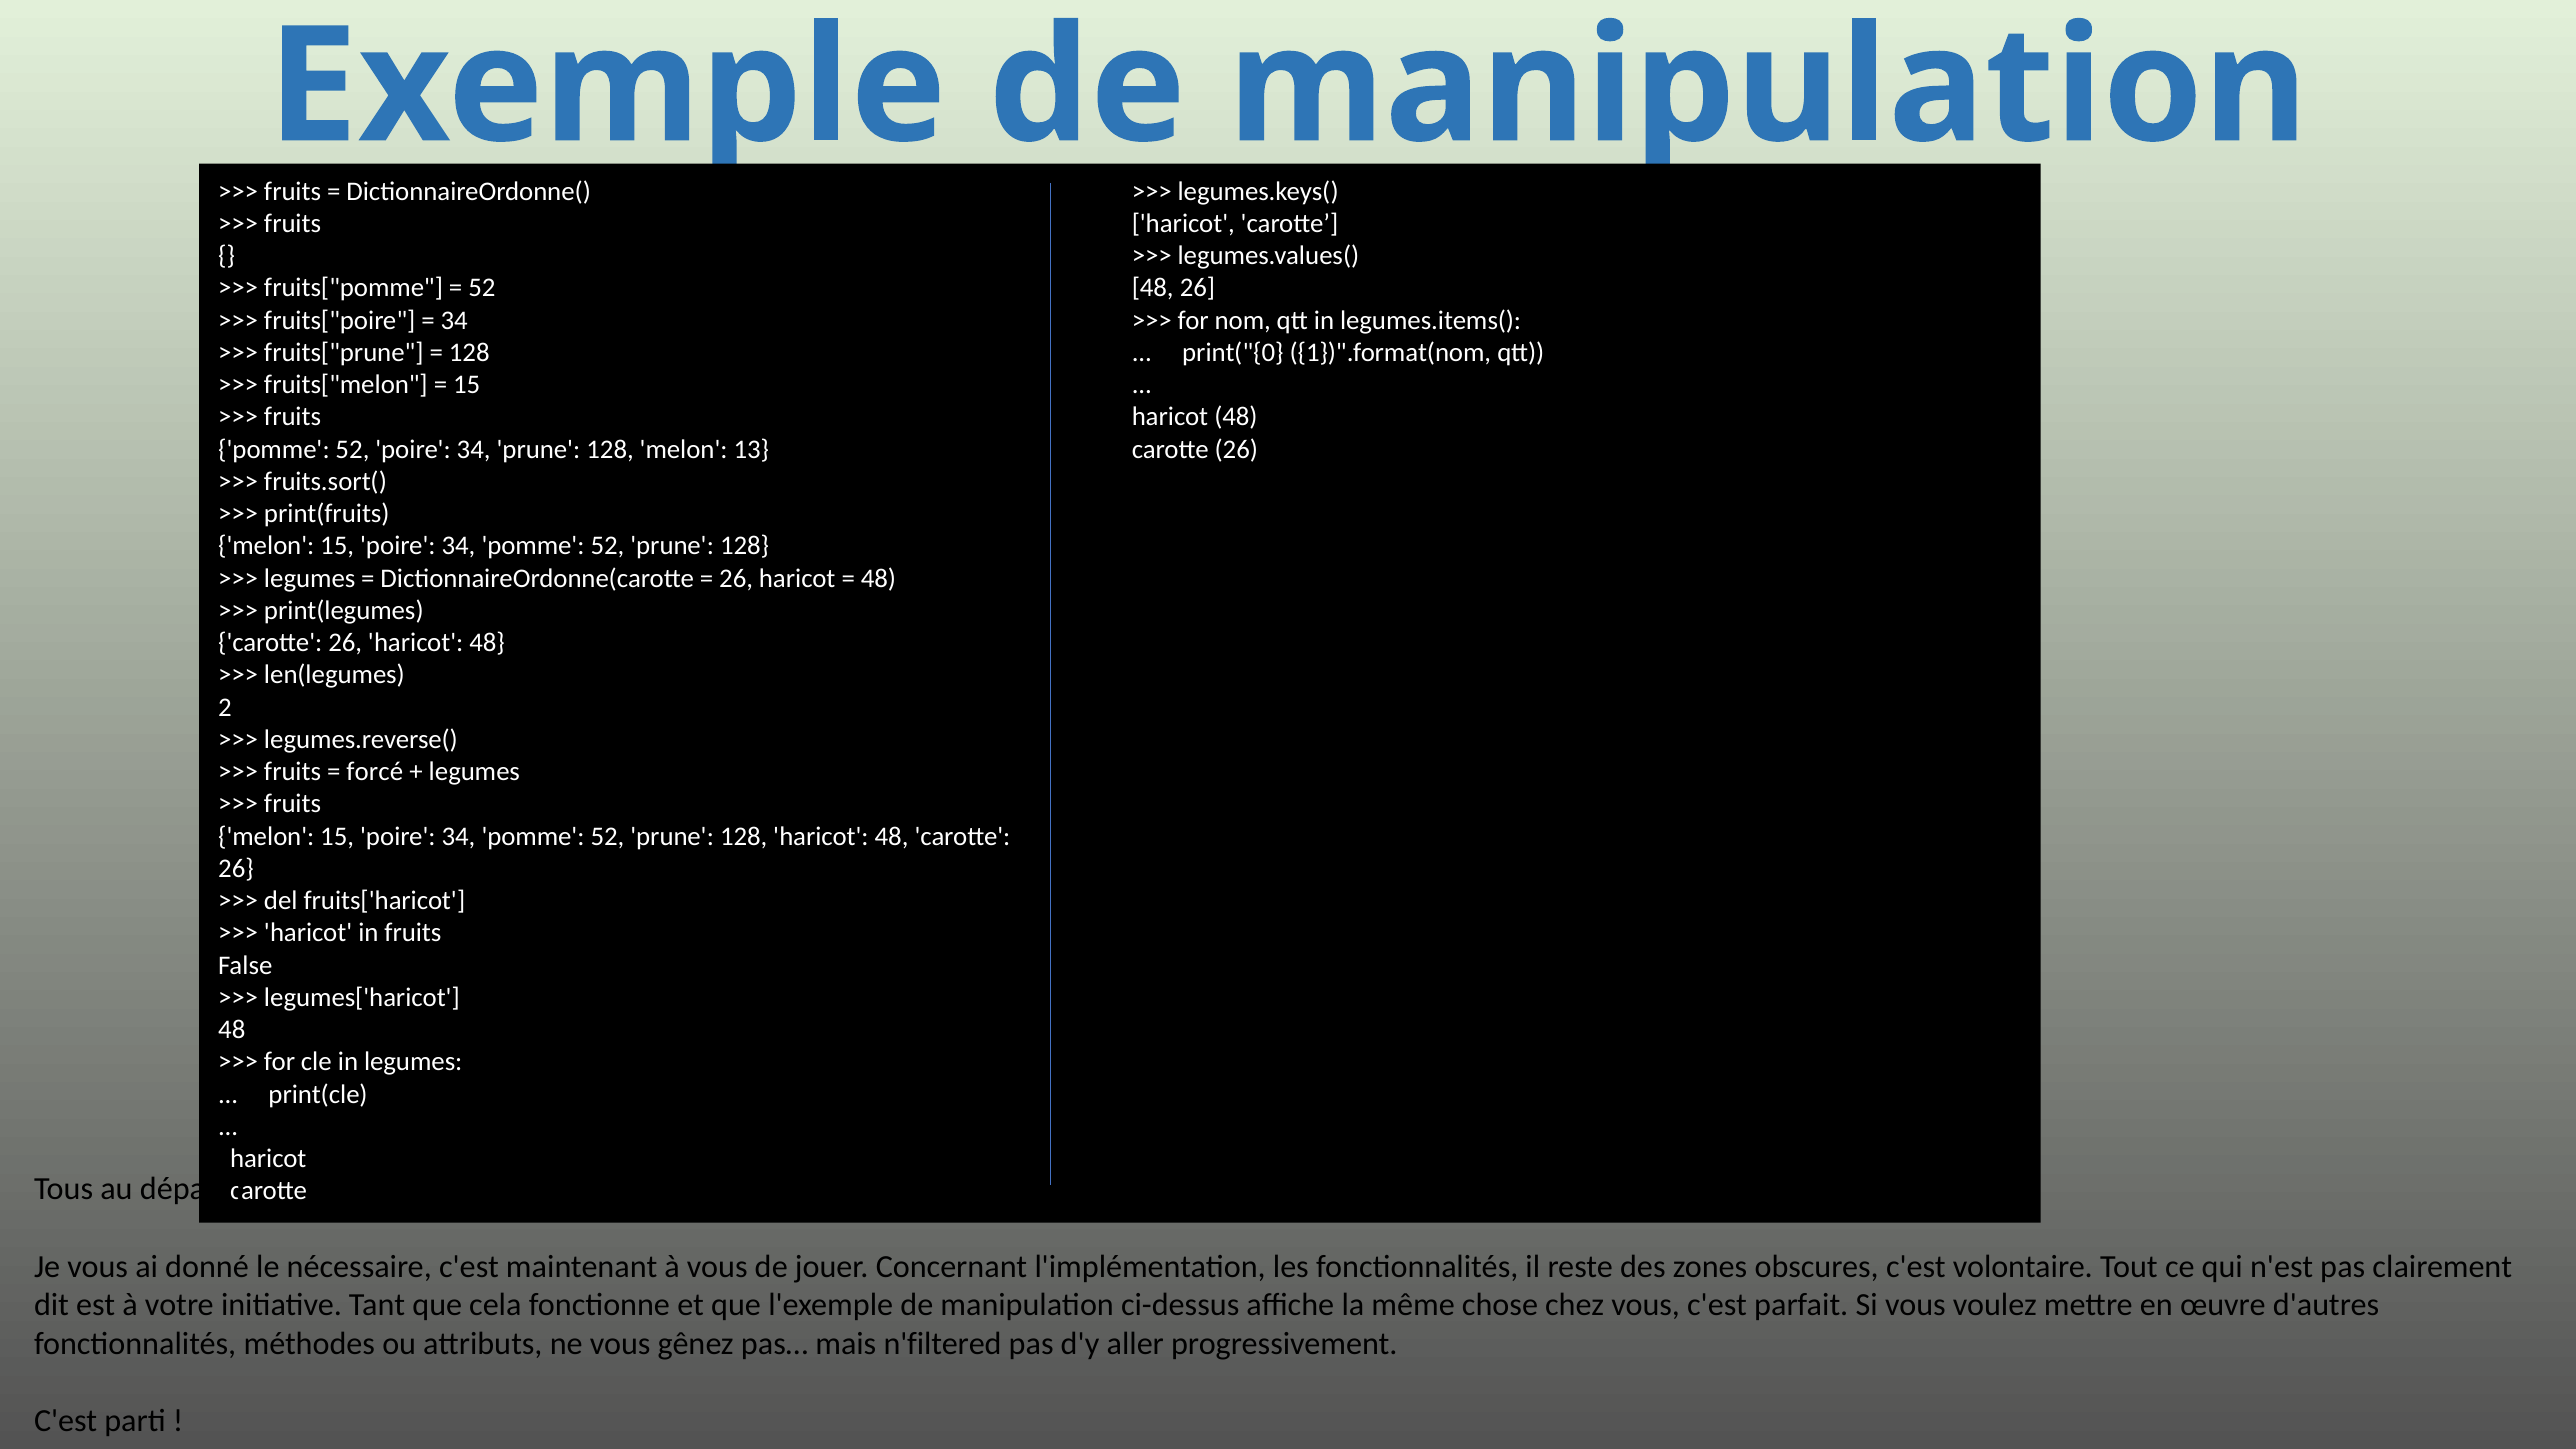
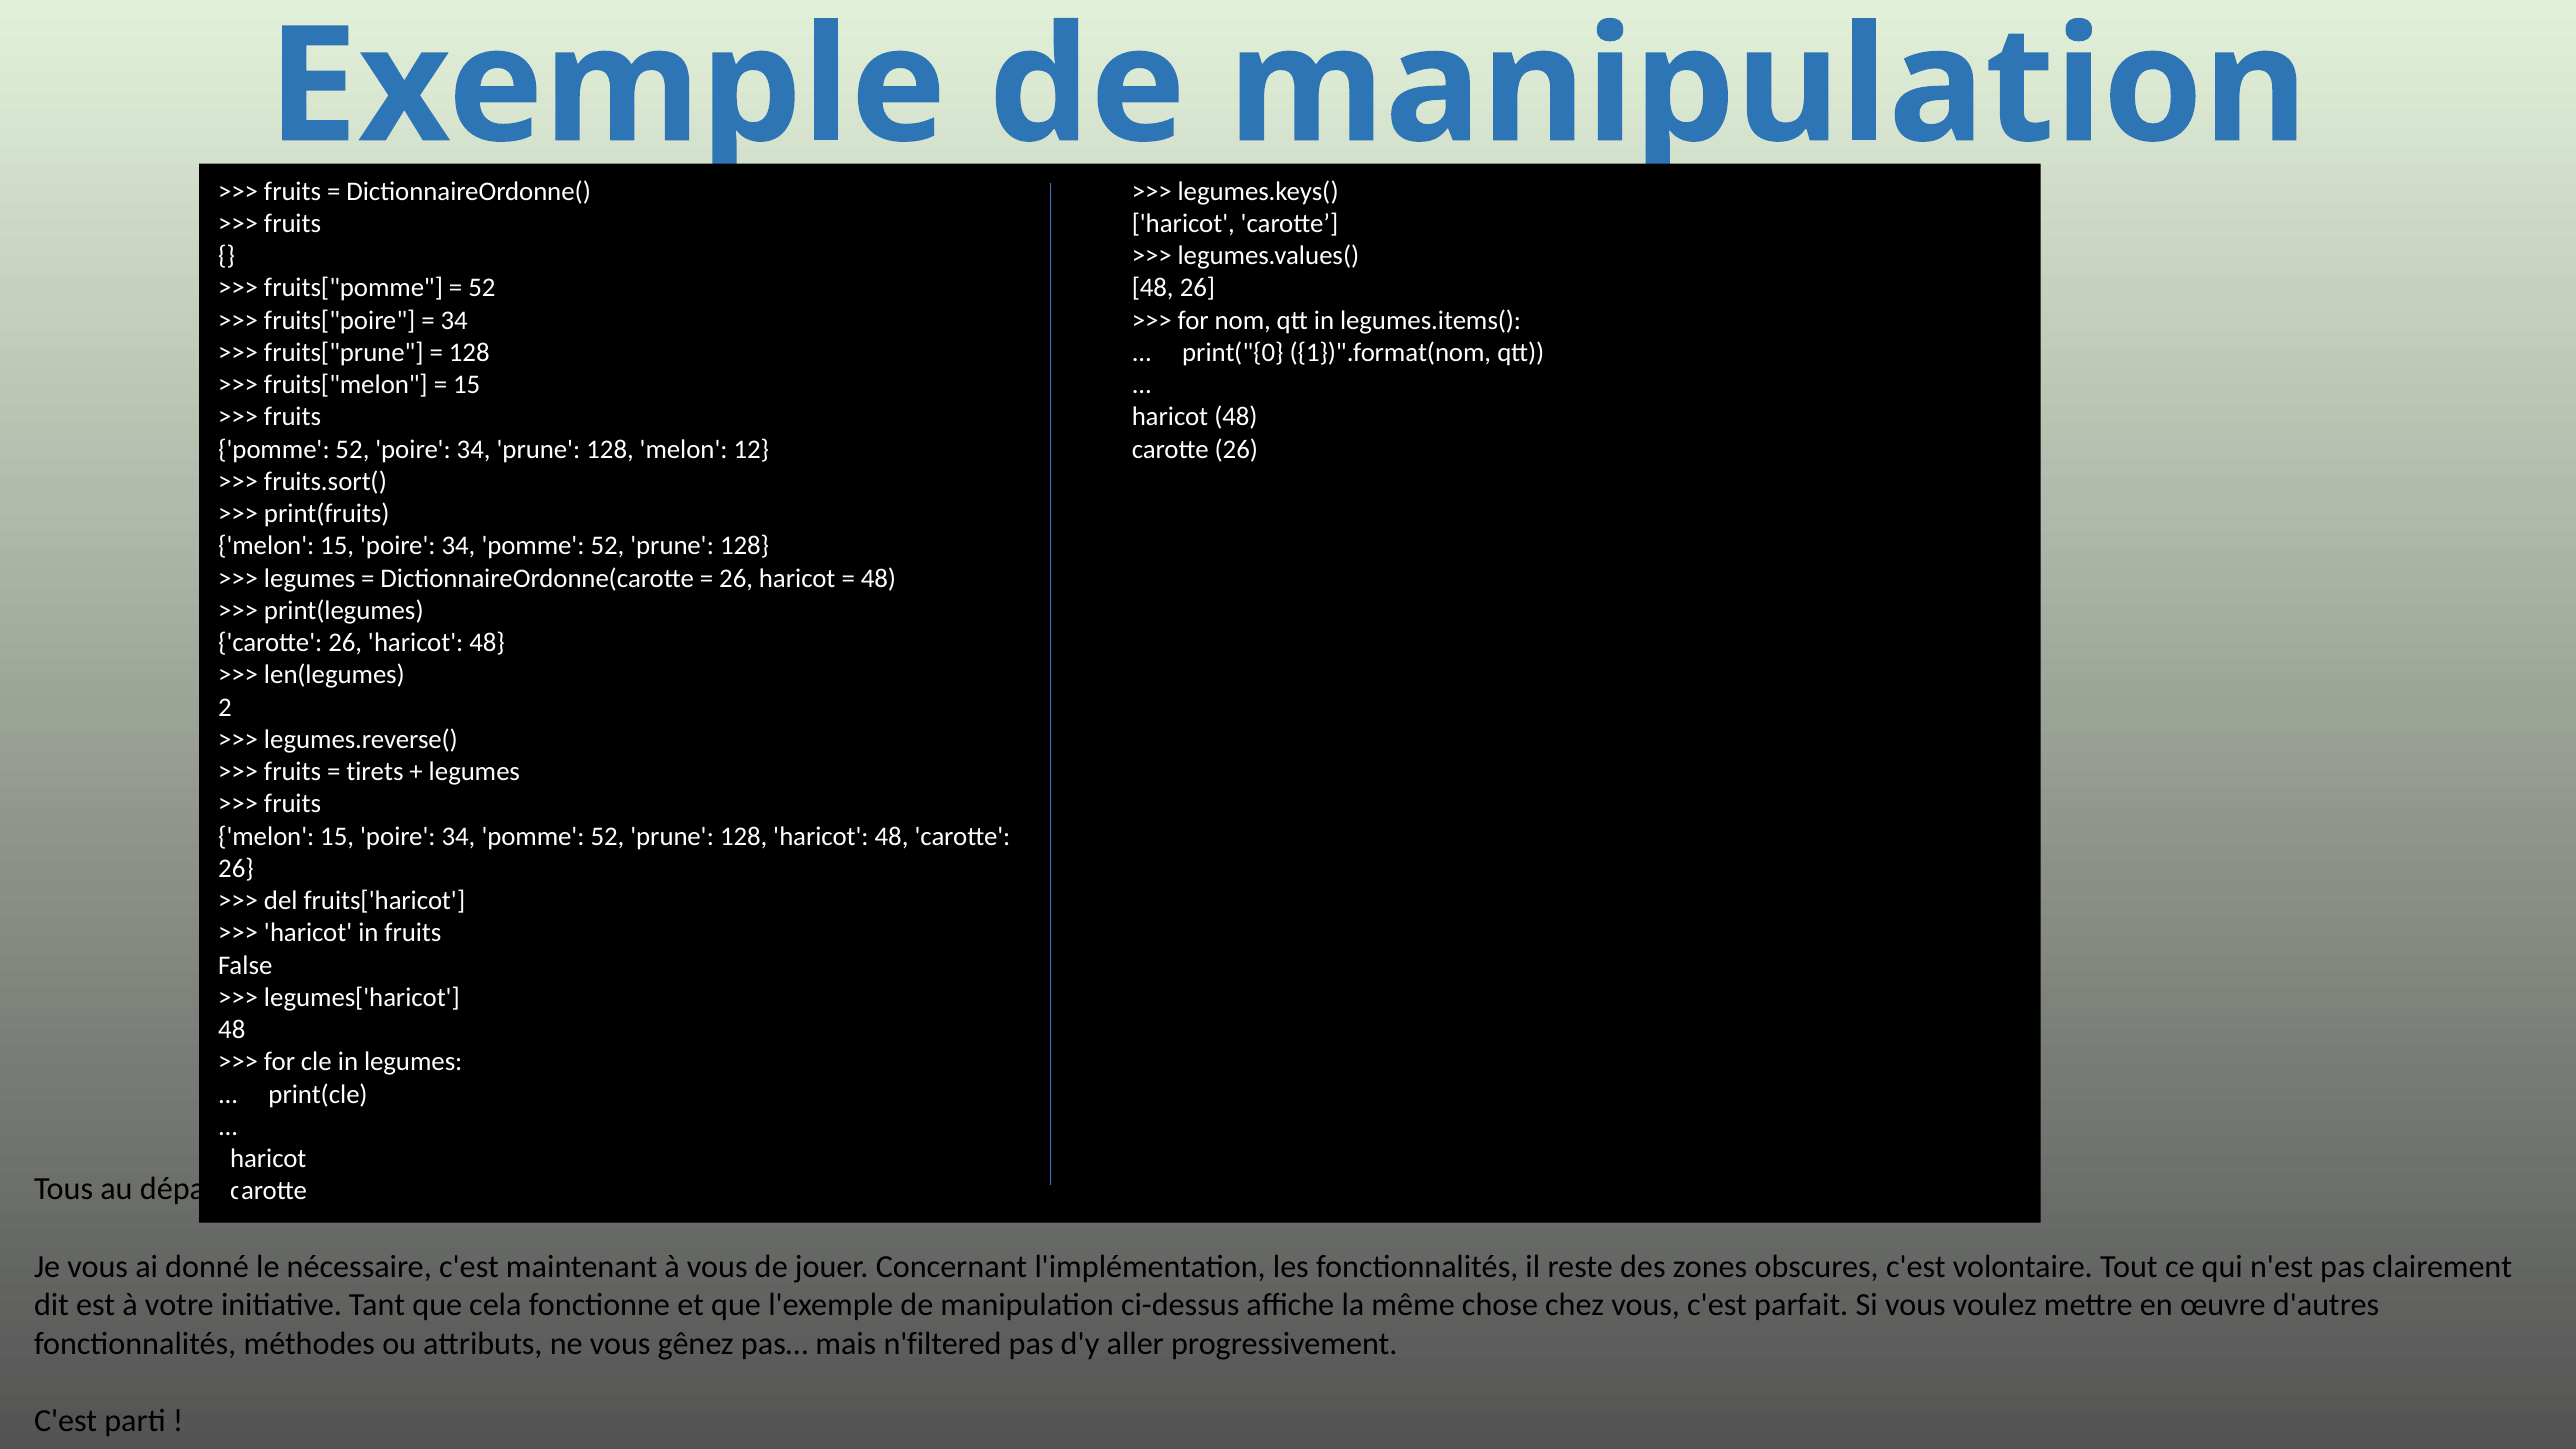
13: 13 -> 12
forcé: forcé -> tirets
